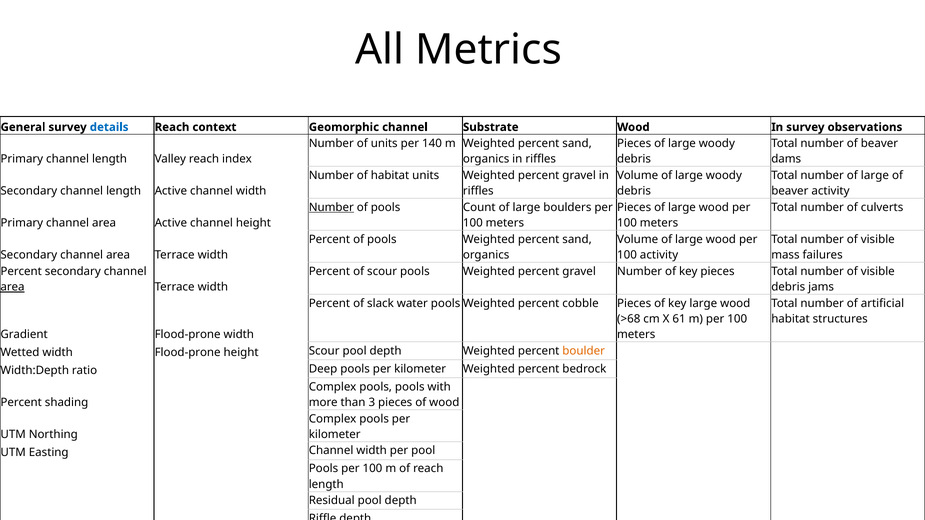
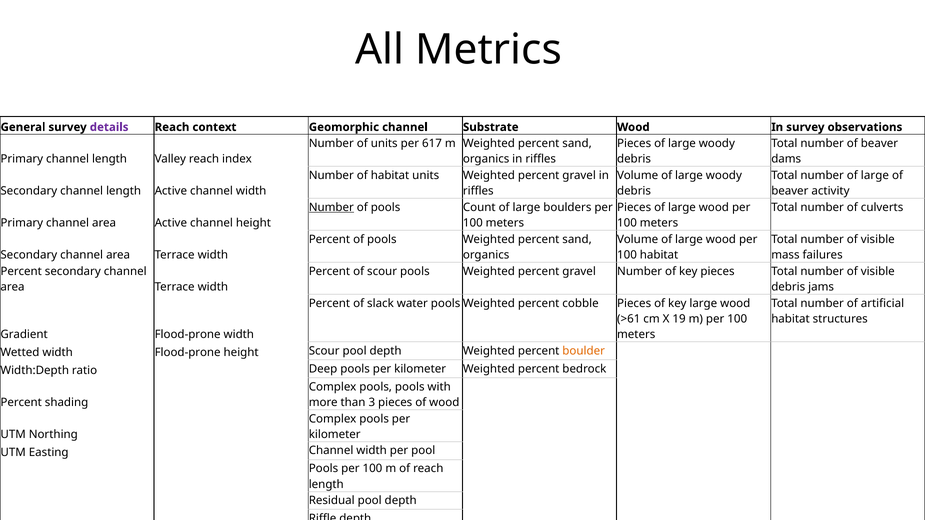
details colour: blue -> purple
140: 140 -> 617
100 activity: activity -> habitat
area at (12, 287) underline: present -> none
>68: >68 -> >61
61: 61 -> 19
